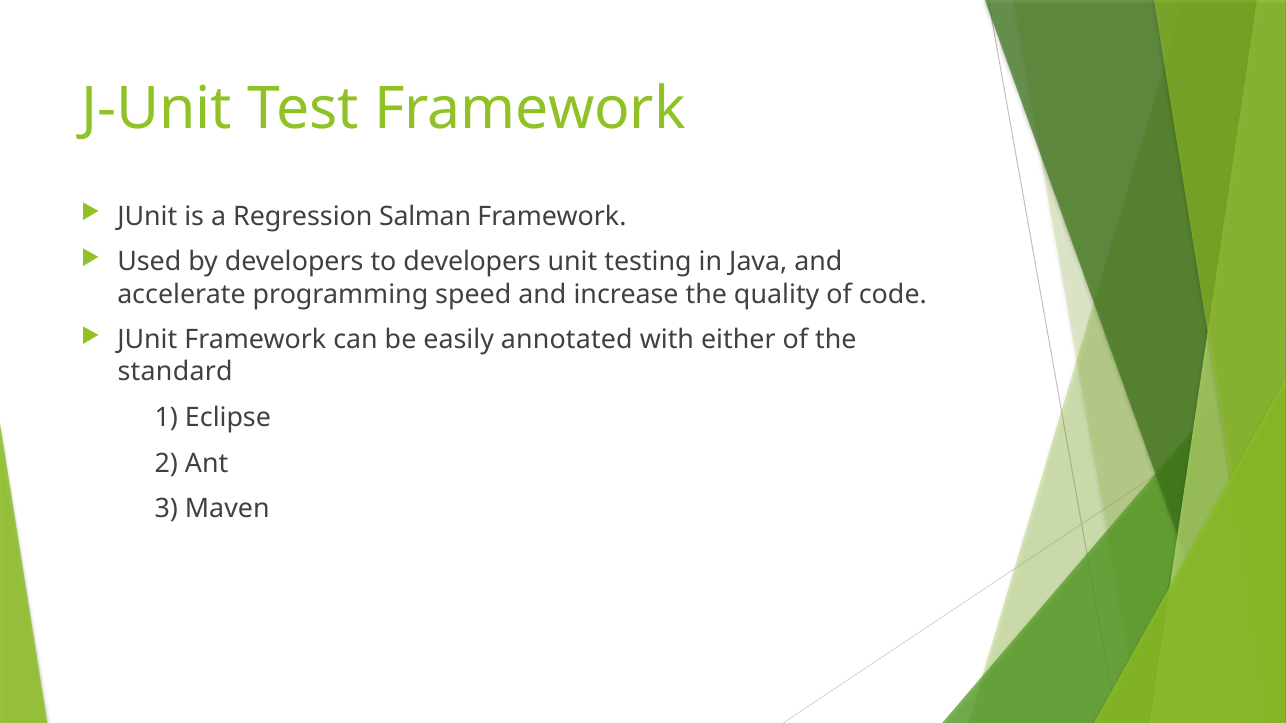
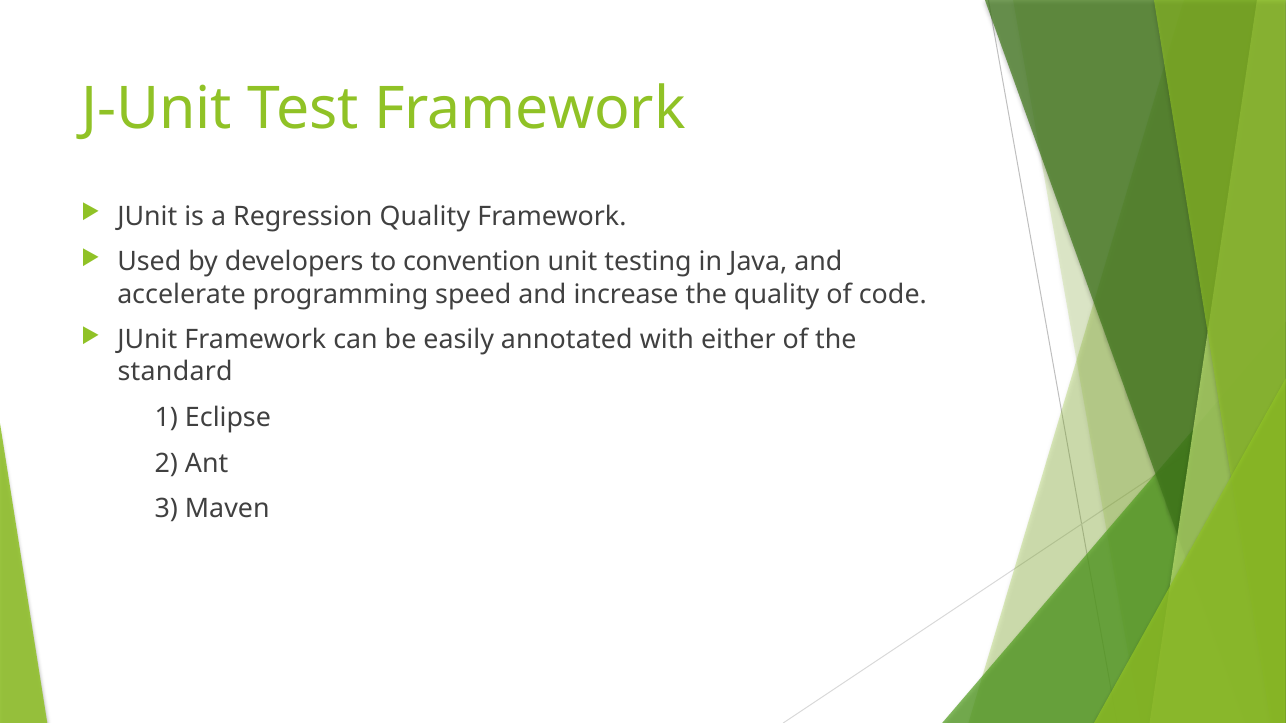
Regression Salman: Salman -> Quality
to developers: developers -> convention
